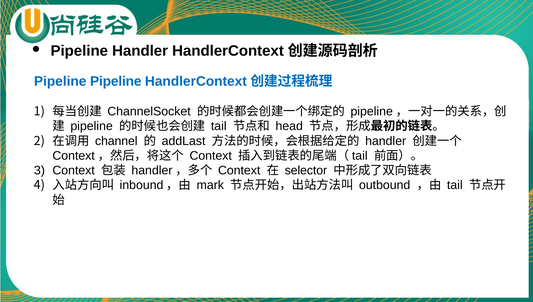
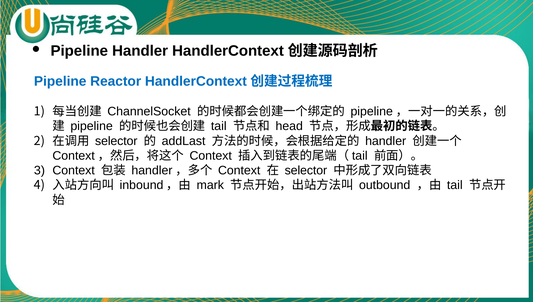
Pipeline Pipeline: Pipeline -> Reactor
channel at (116, 141): channel -> selector
